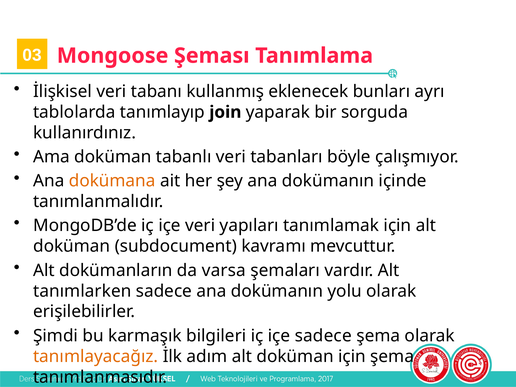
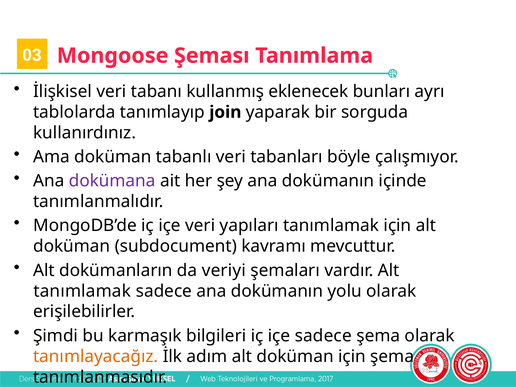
dokümana colour: orange -> purple
varsa: varsa -> veriyi
tanımlarken at (82, 291): tanımlarken -> tanımlamak
